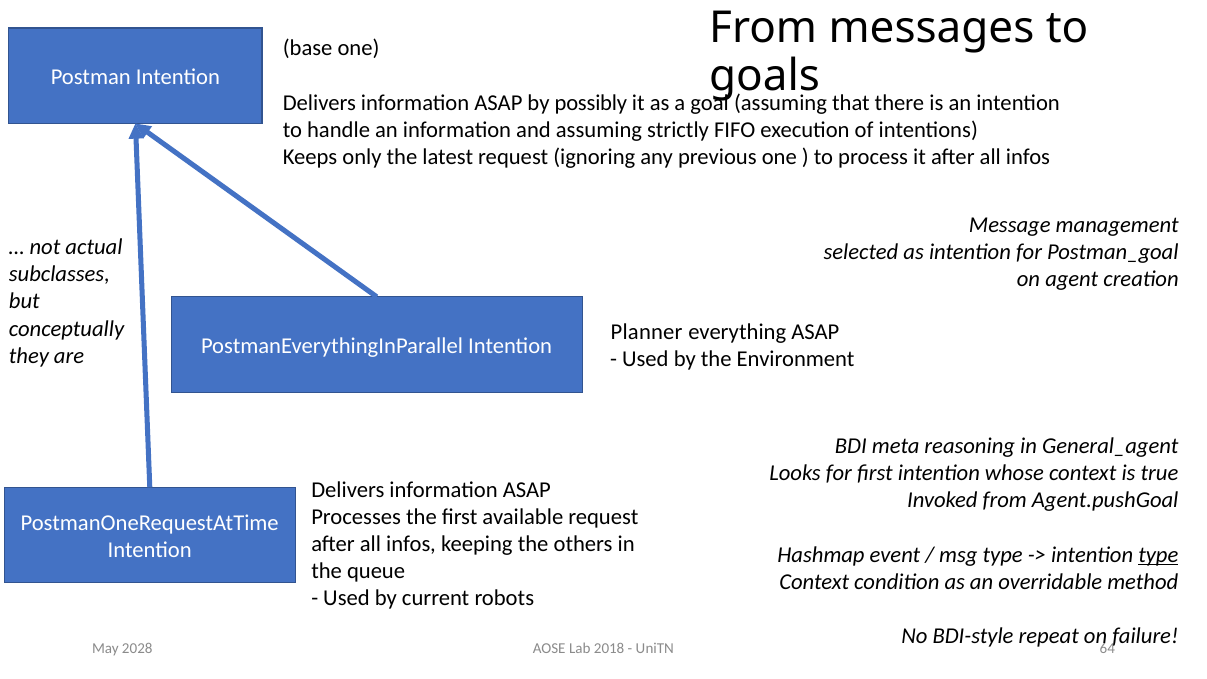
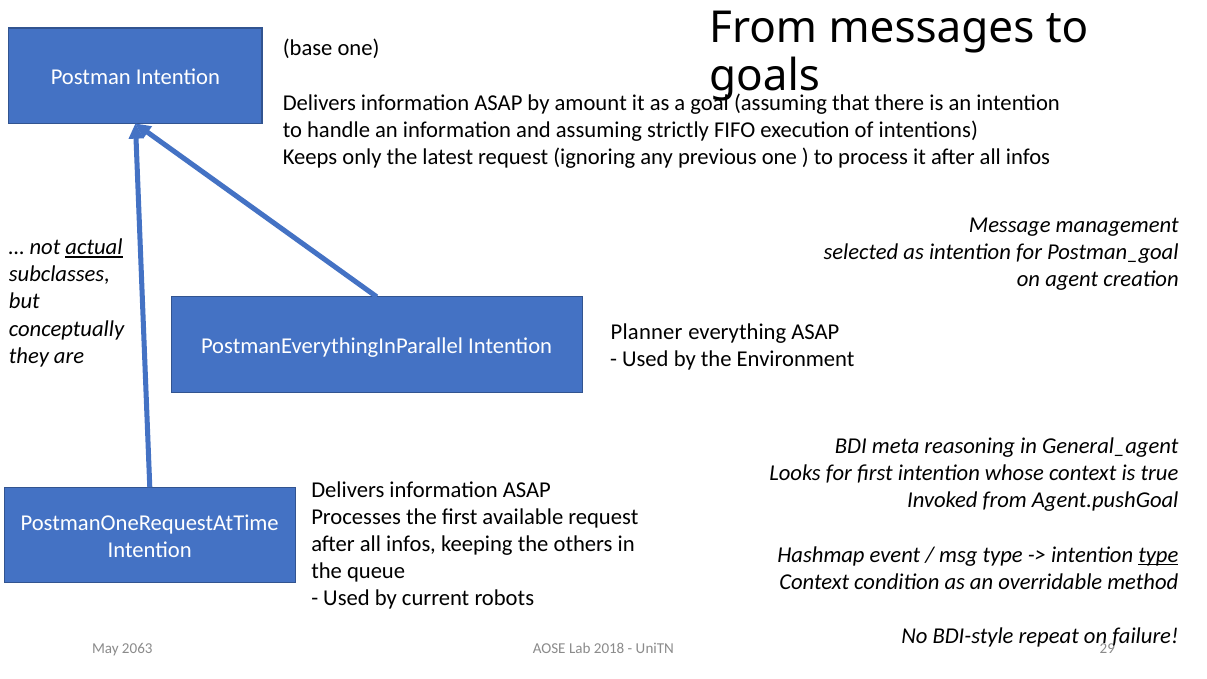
possibly: possibly -> amount
actual underline: none -> present
64: 64 -> 29
2028: 2028 -> 2063
